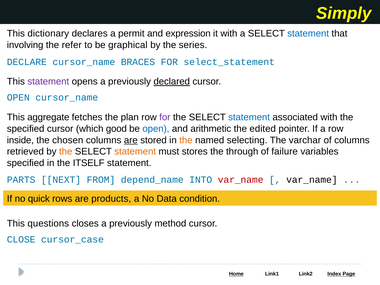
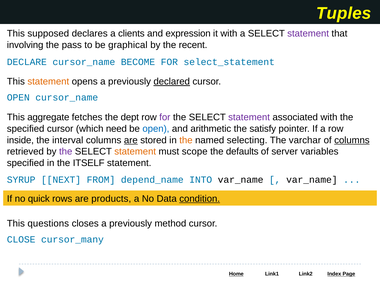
Simply: Simply -> Tuples
dictionary: dictionary -> supposed
permit: permit -> clients
statement at (308, 34) colour: blue -> purple
refer: refer -> pass
series: series -> recent
BRACES: BRACES -> BECOME
statement at (48, 82) colour: purple -> orange
plan: plan -> dept
statement at (249, 117) colour: blue -> purple
good: good -> need
edited: edited -> satisfy
chosen: chosen -> interval
columns at (352, 140) underline: none -> present
the at (66, 152) colour: orange -> purple
stores: stores -> scope
through: through -> defaults
failure: failure -> server
PARTS: PARTS -> SYRUP
var_name at (241, 180) colour: red -> black
condition underline: none -> present
cursor_case: cursor_case -> cursor_many
